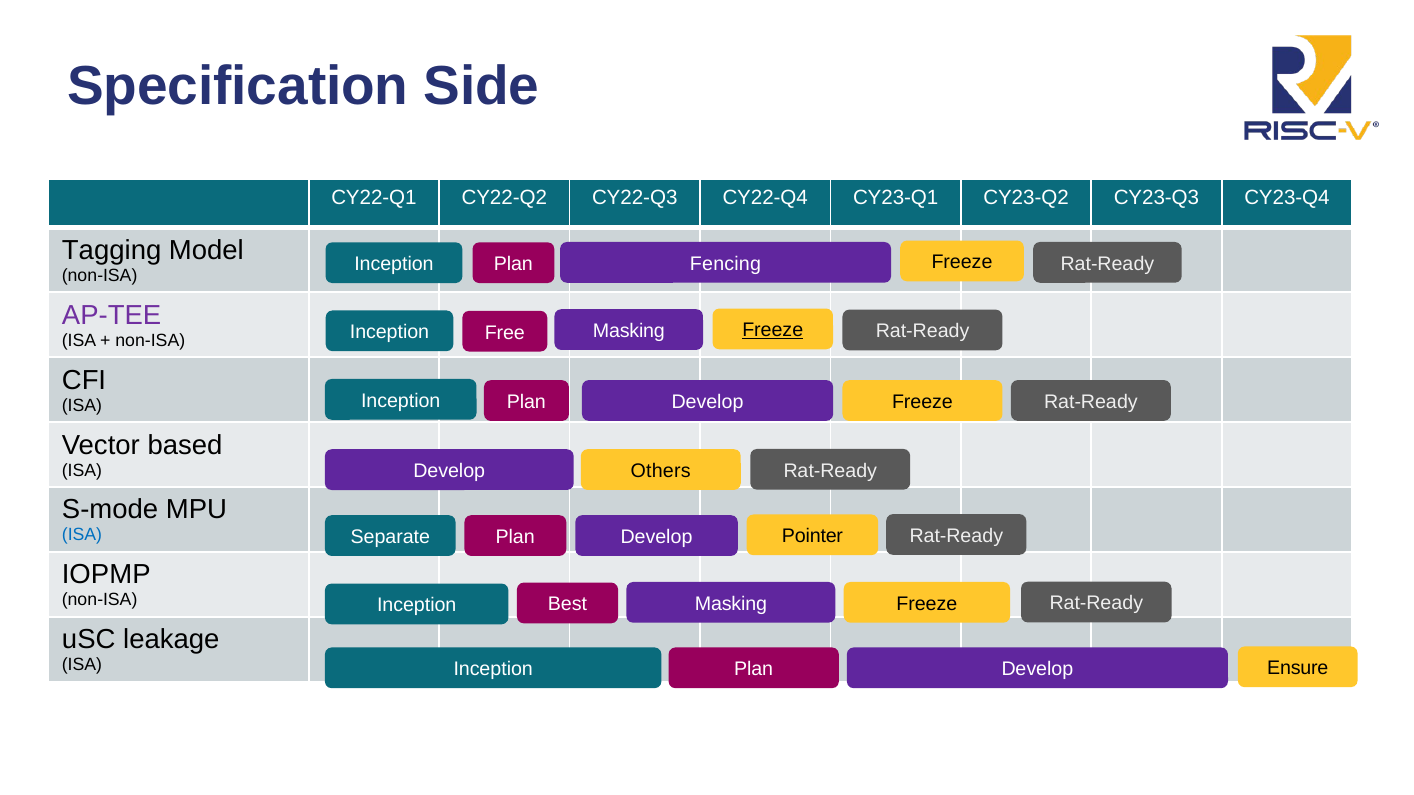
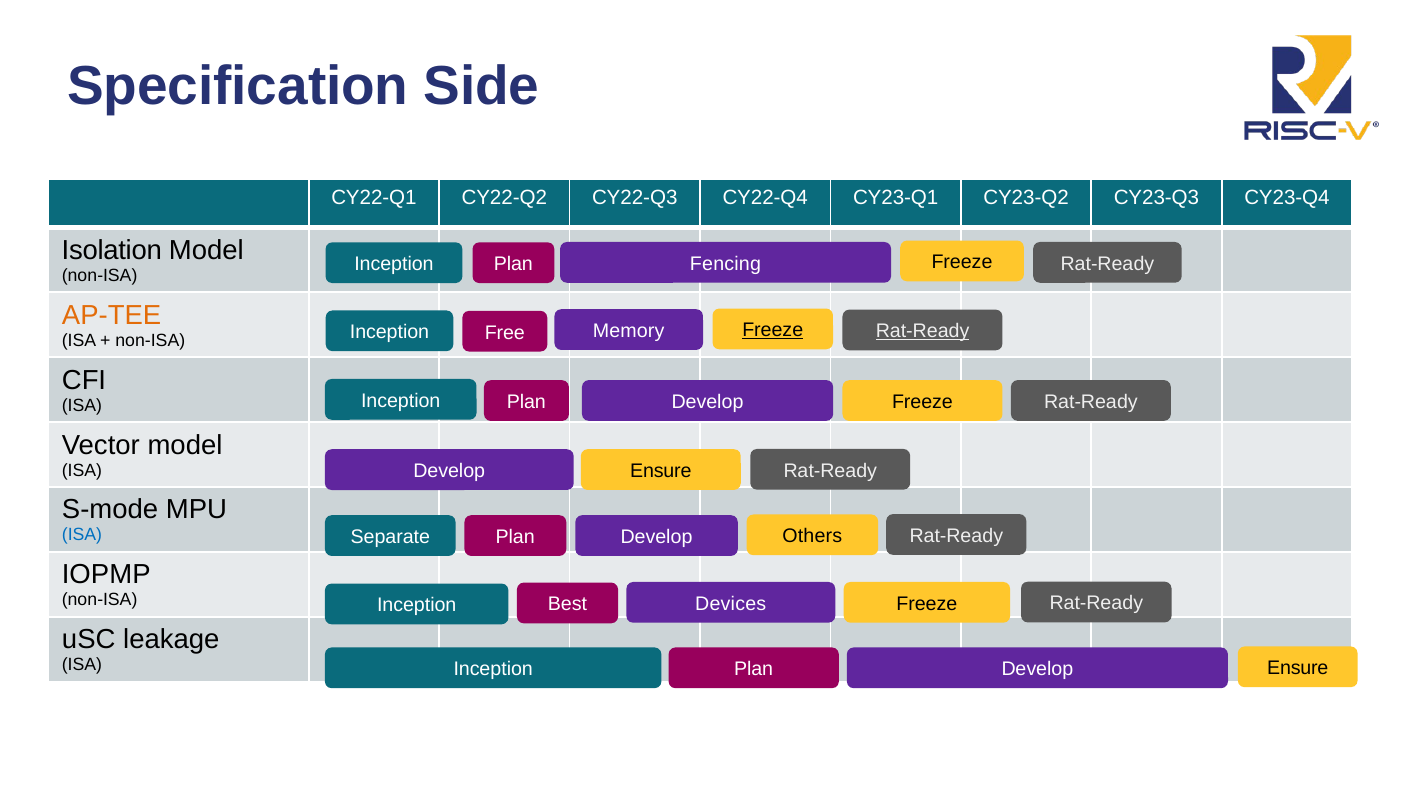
Tagging: Tagging -> Isolation
AP-TEE colour: purple -> orange
Masking at (629, 331): Masking -> Memory
Rat-Ready at (923, 331) underline: none -> present
Vector based: based -> model
Others at (661, 471): Others -> Ensure
Pointer: Pointer -> Others
Masking at (731, 604): Masking -> Devices
